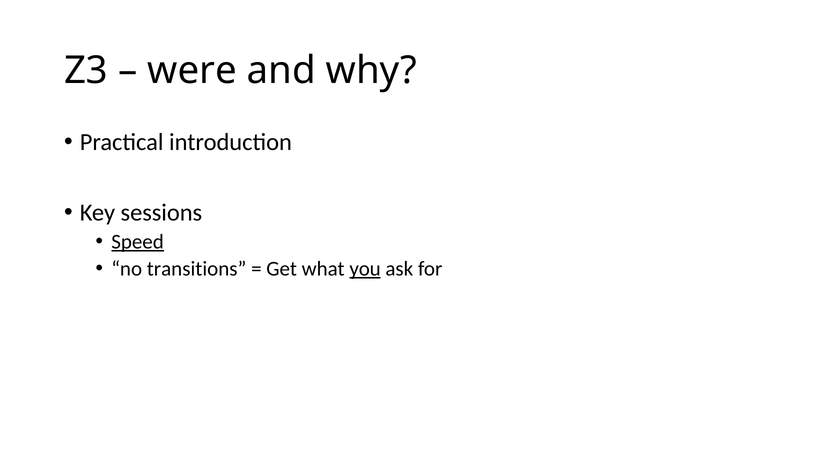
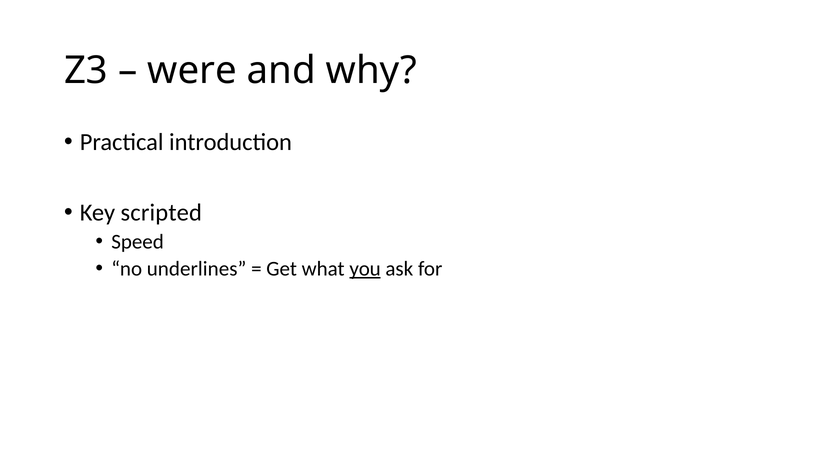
sessions: sessions -> scripted
Speed underline: present -> none
transitions: transitions -> underlines
